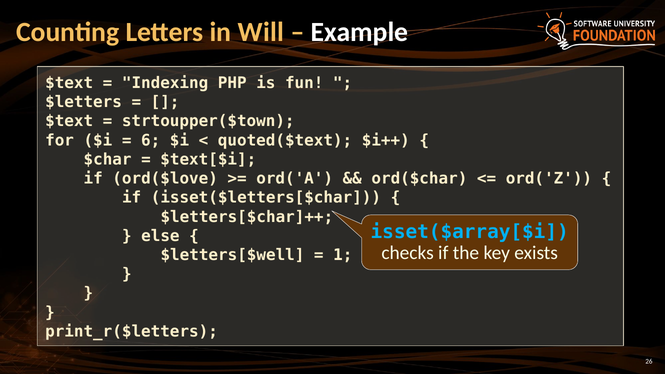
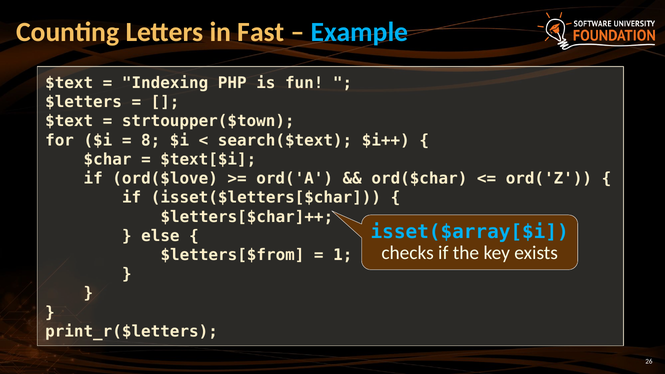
Will: Will -> Fast
Example colour: white -> light blue
6: 6 -> 8
quoted($text: quoted($text -> search($text
$letters[$well: $letters[$well -> $letters[$from
